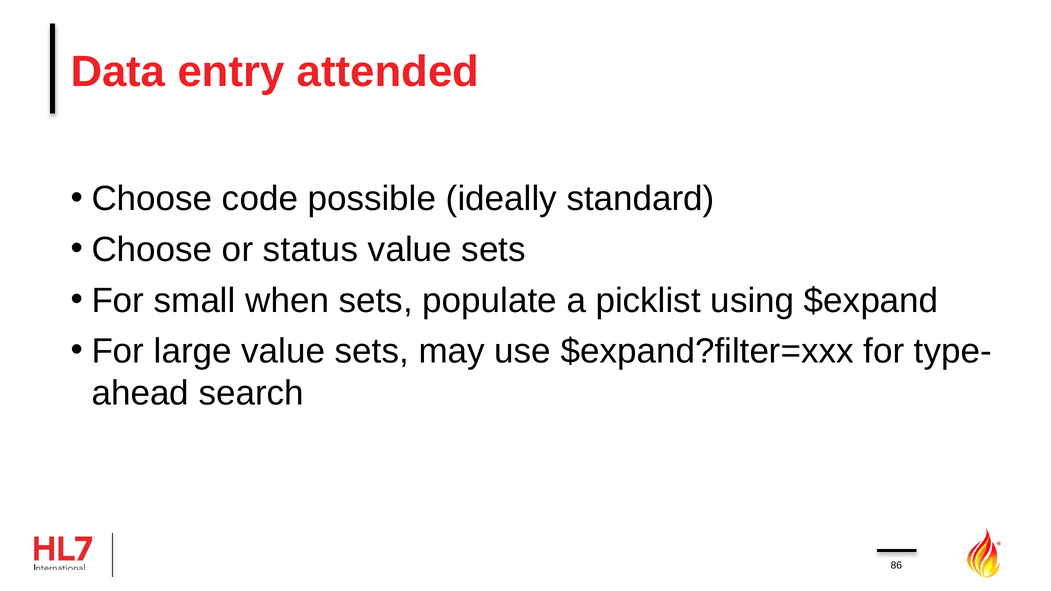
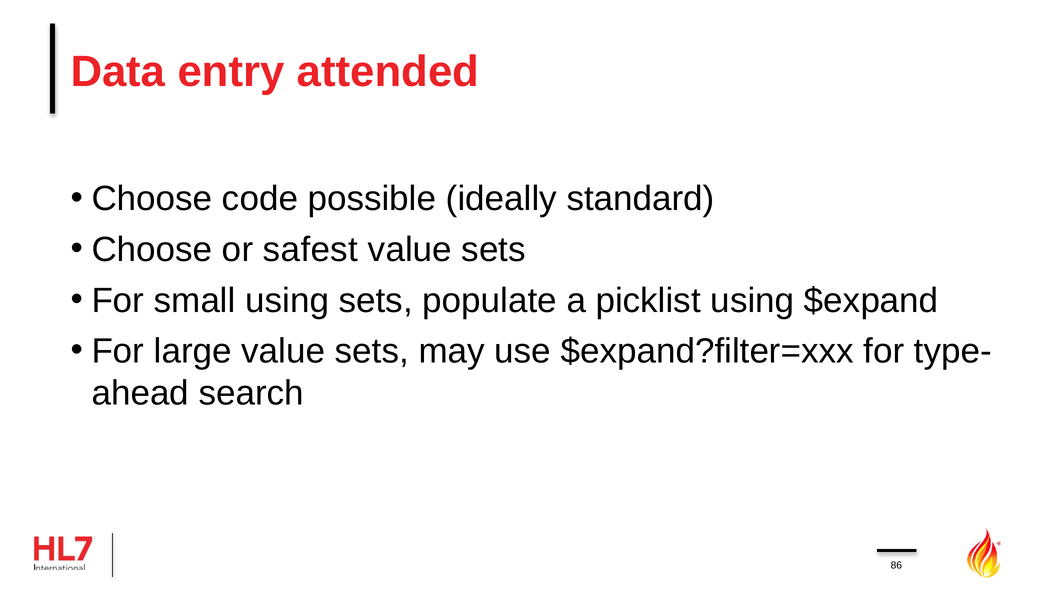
status: status -> safest
small when: when -> using
